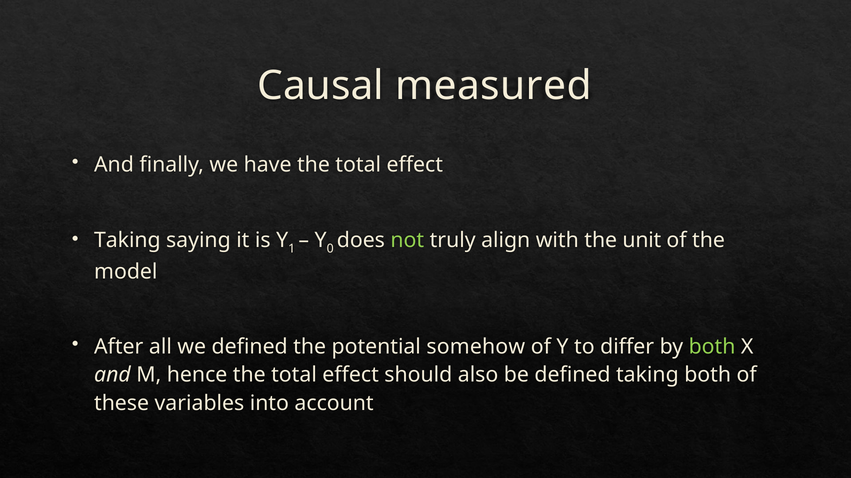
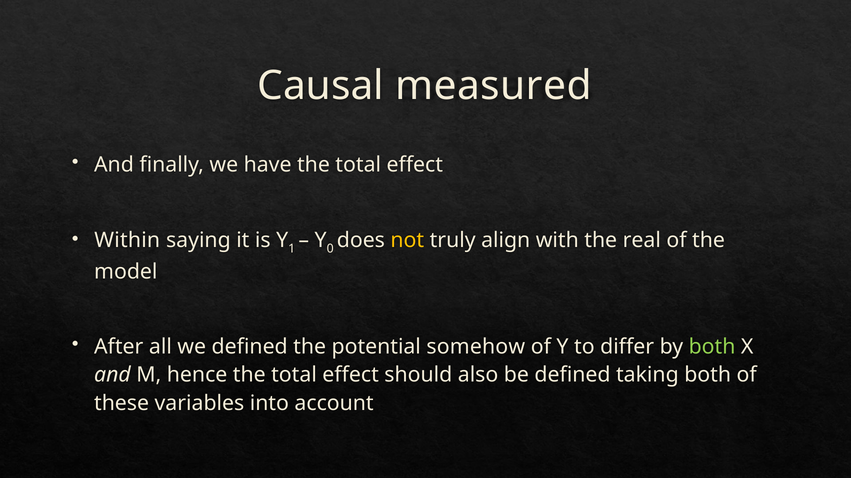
Taking at (127, 241): Taking -> Within
not colour: light green -> yellow
unit: unit -> real
